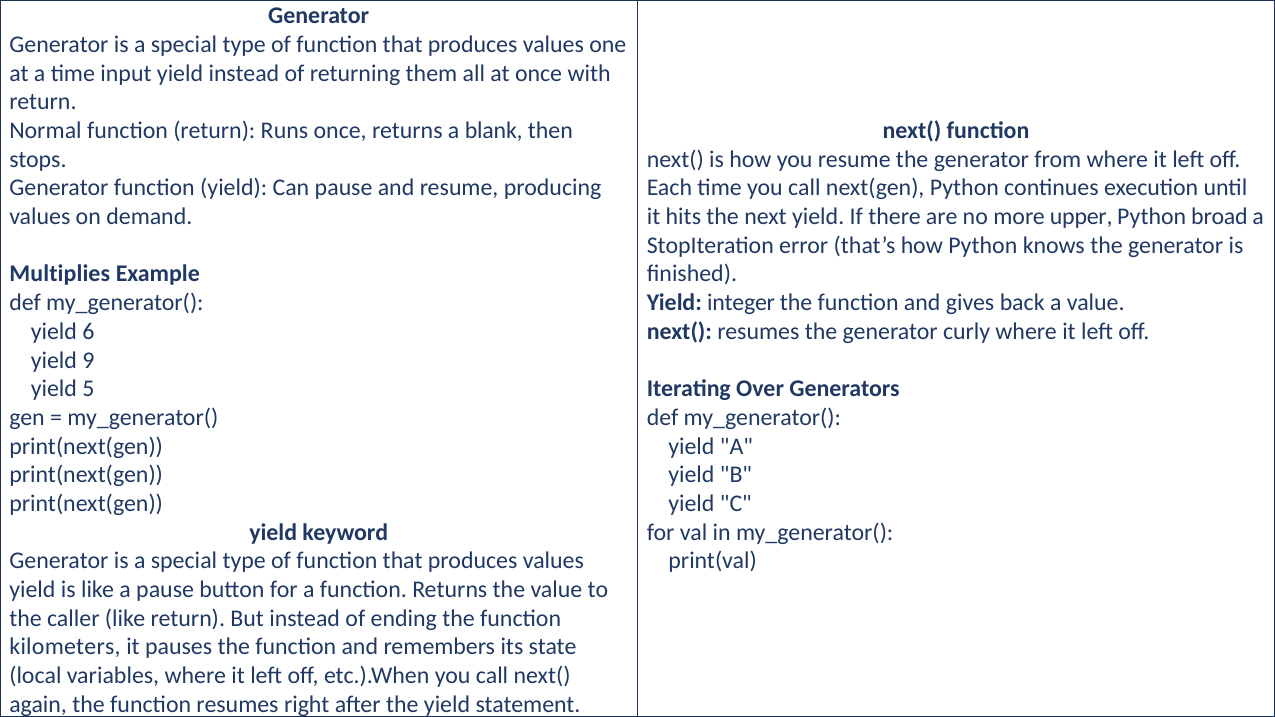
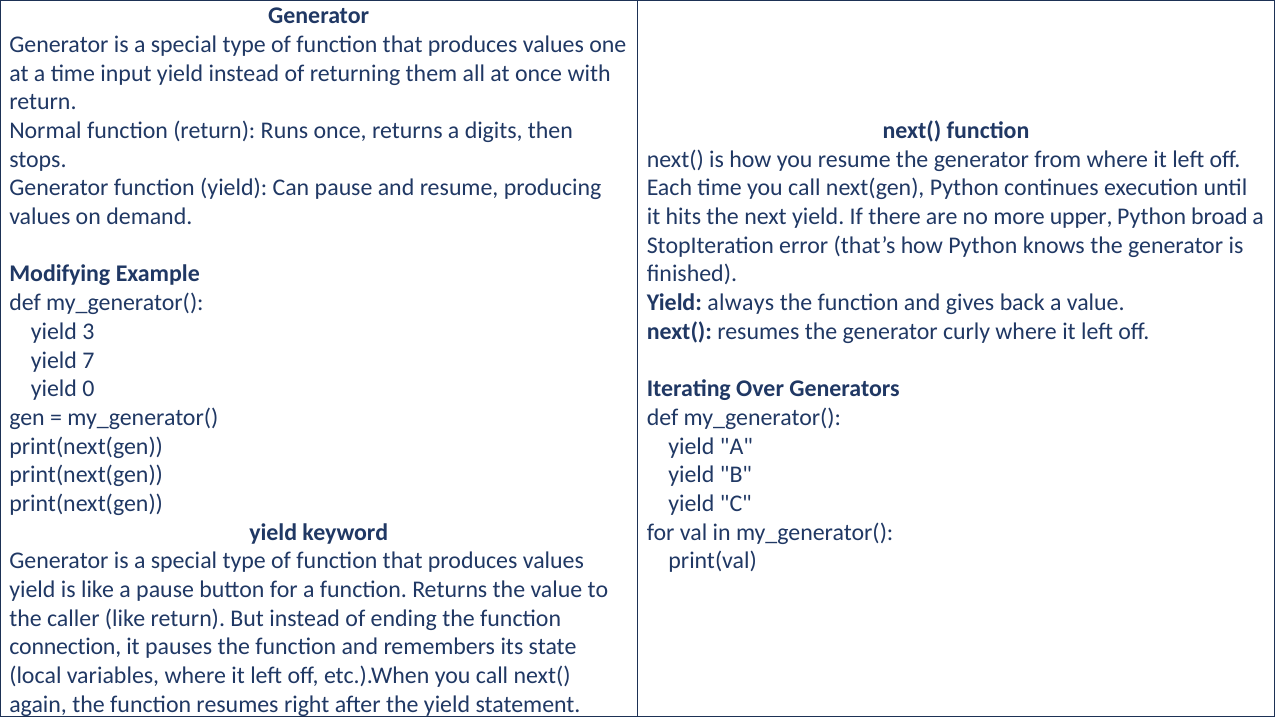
blank: blank -> digits
Multiplies: Multiplies -> Modifying
integer: integer -> always
6: 6 -> 3
9: 9 -> 7
5: 5 -> 0
kilometers: kilometers -> connection
